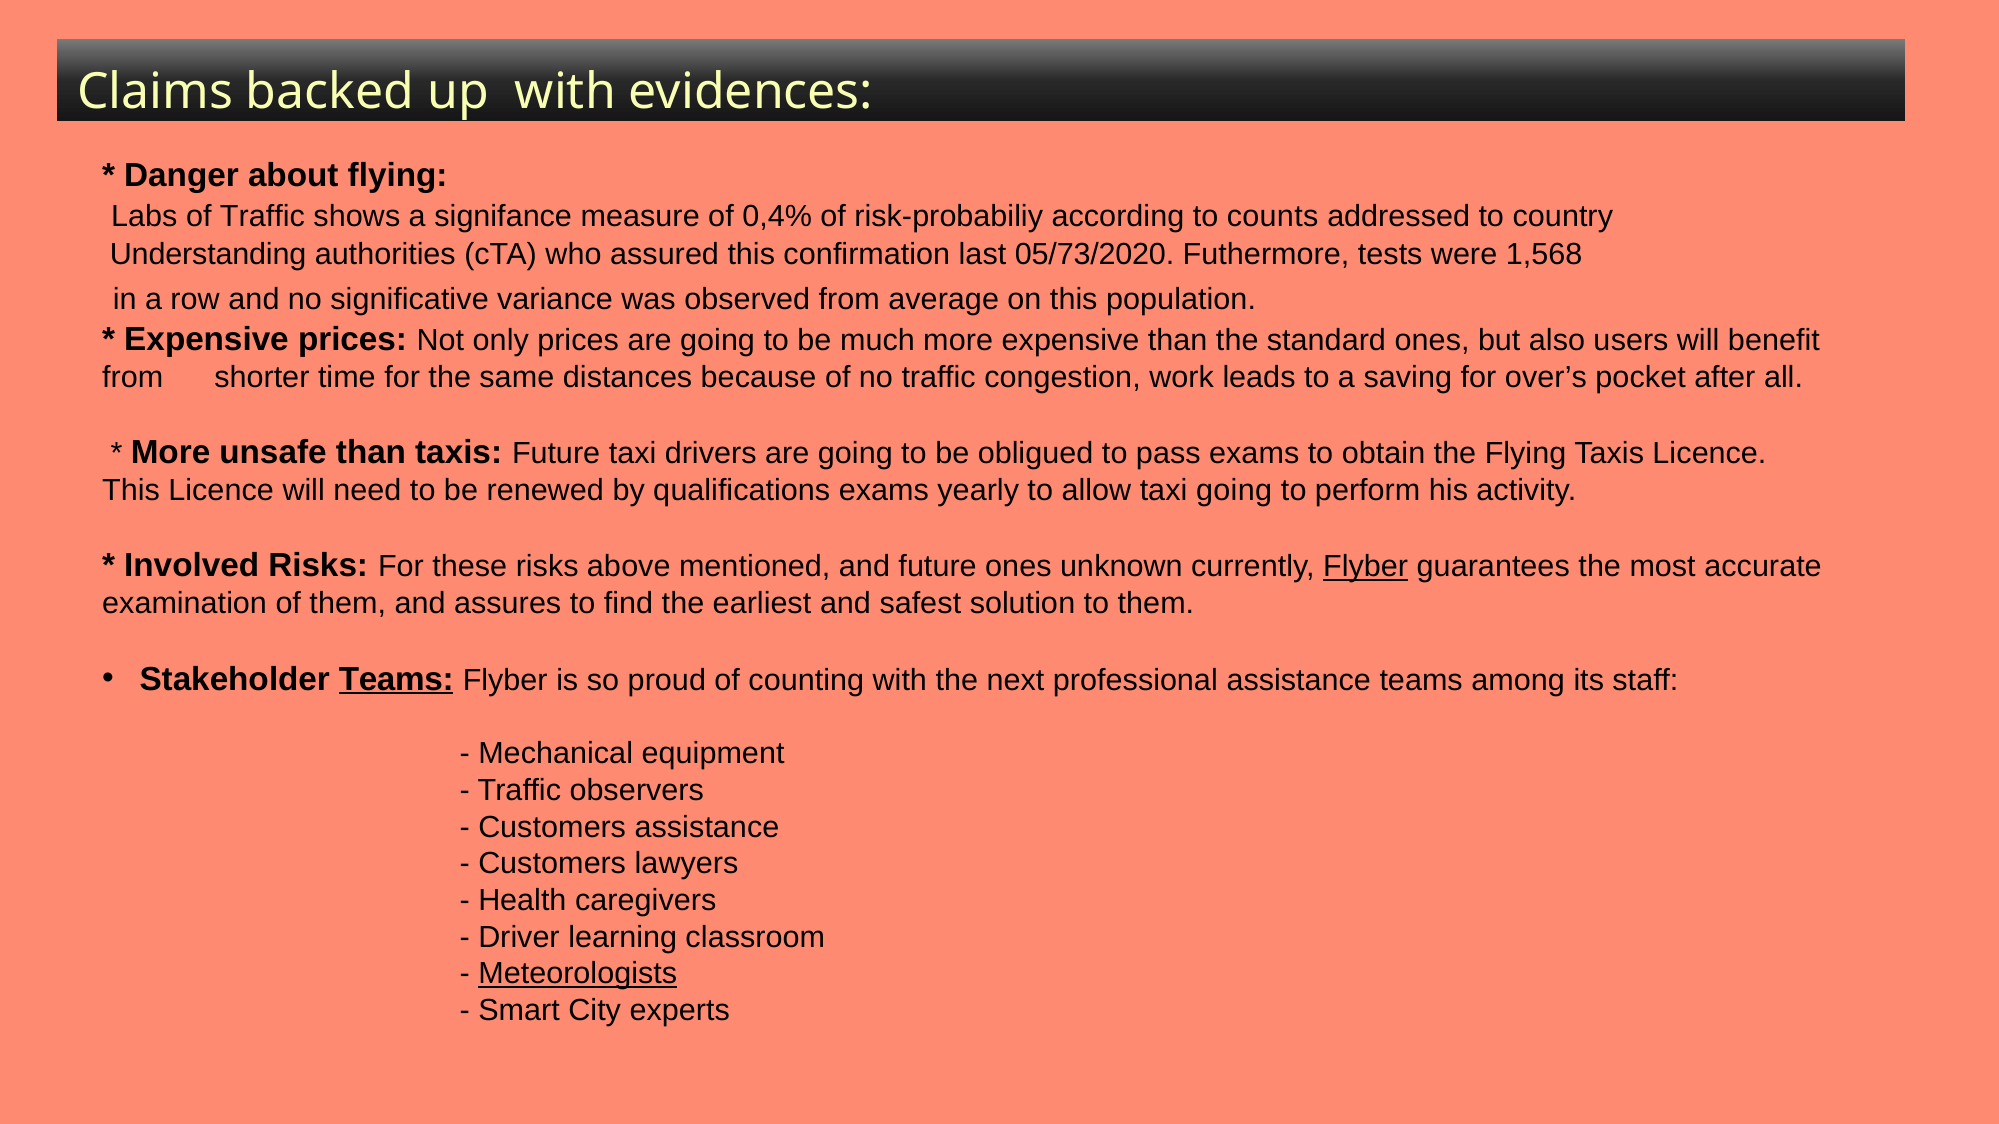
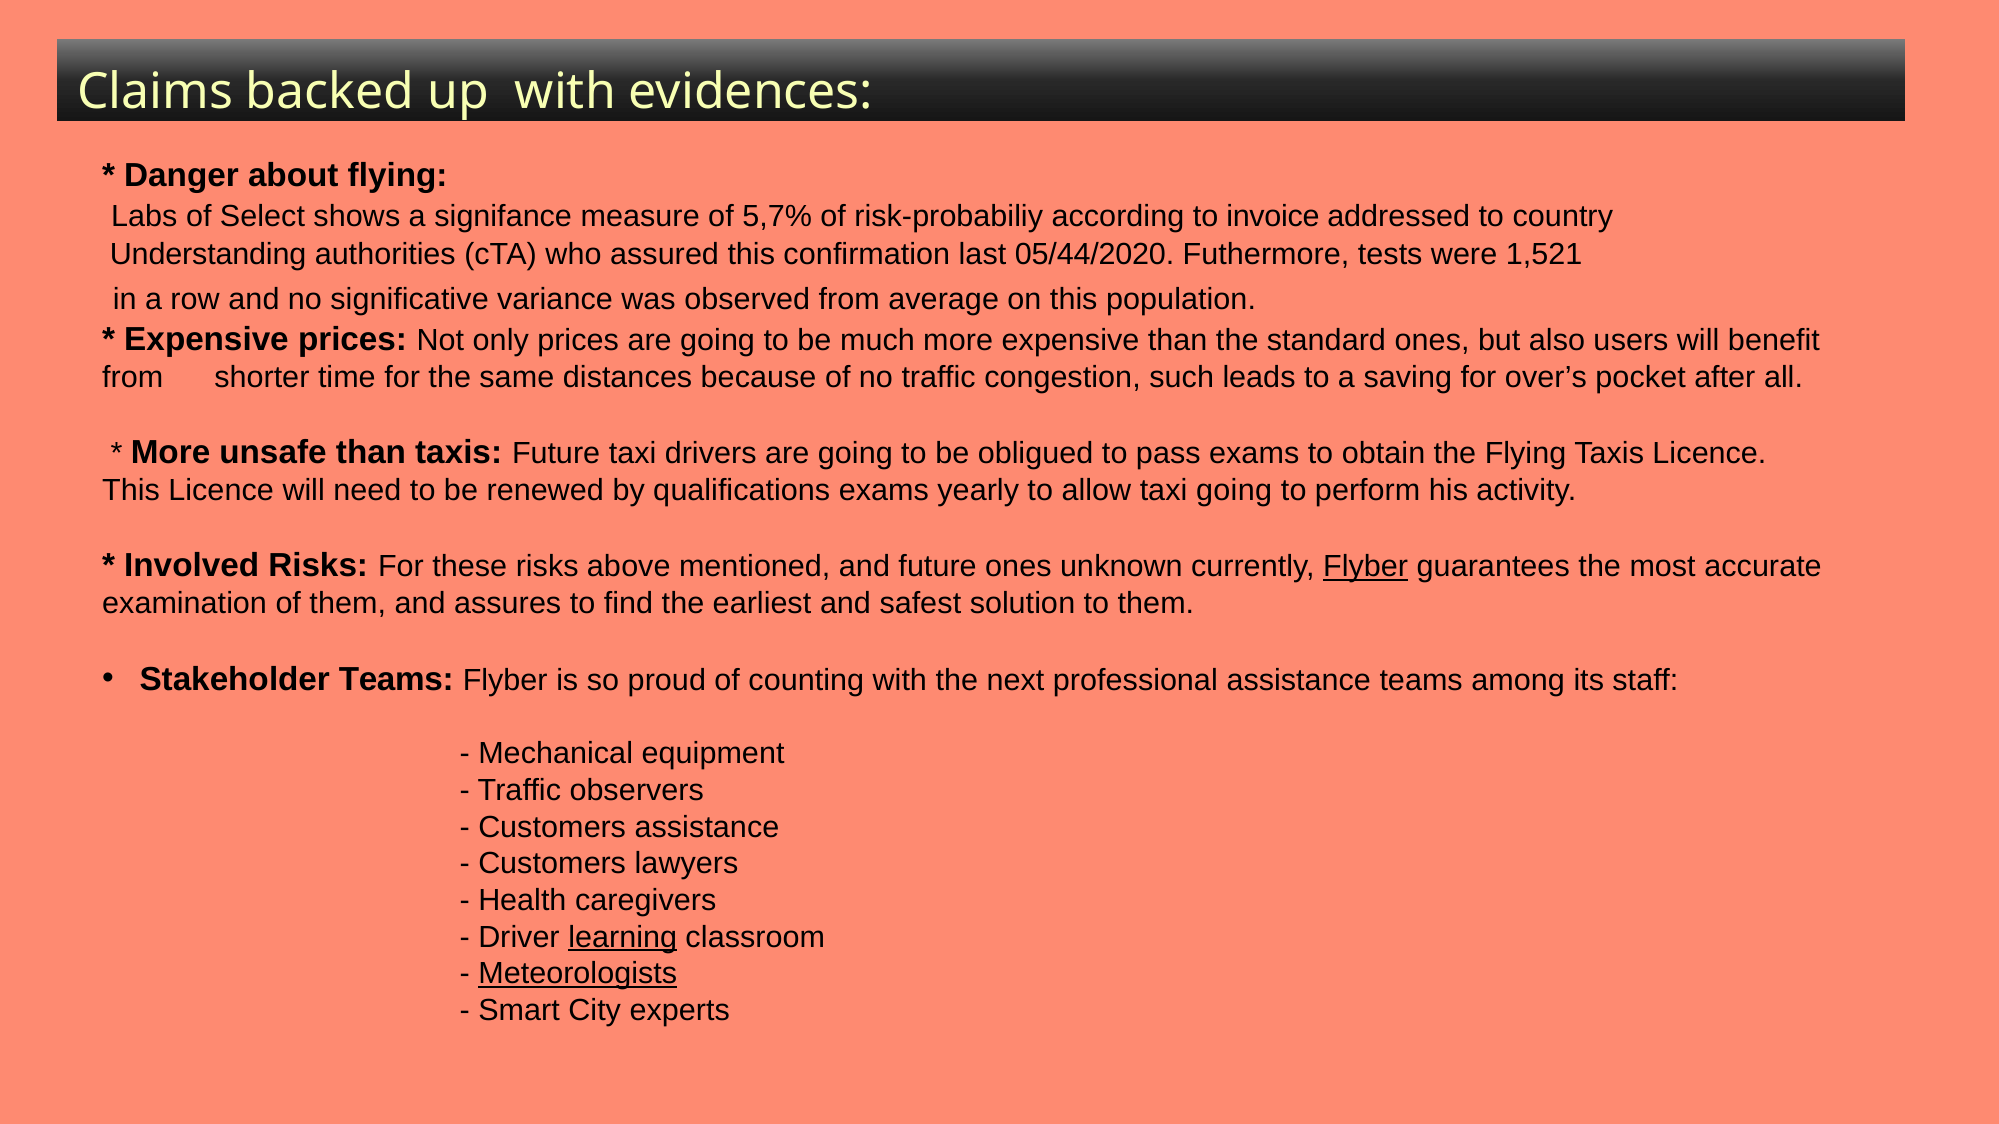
of Traffic: Traffic -> Select
0,4%: 0,4% -> 5,7%
counts: counts -> invoice
05/73/2020: 05/73/2020 -> 05/44/2020
1,568: 1,568 -> 1,521
work: work -> such
Teams at (396, 679) underline: present -> none
learning underline: none -> present
